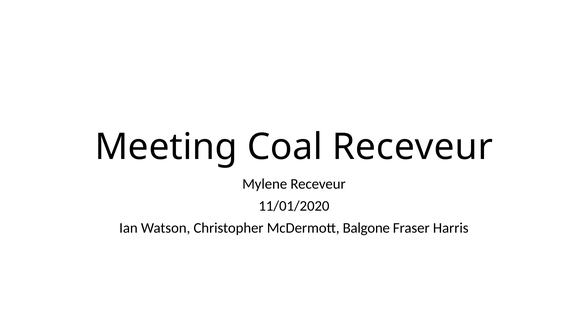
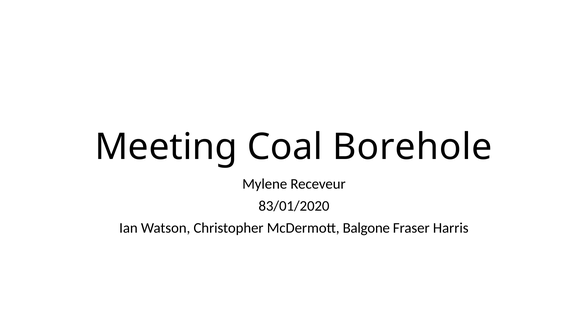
Coal Receveur: Receveur -> Borehole
11/01/2020: 11/01/2020 -> 83/01/2020
